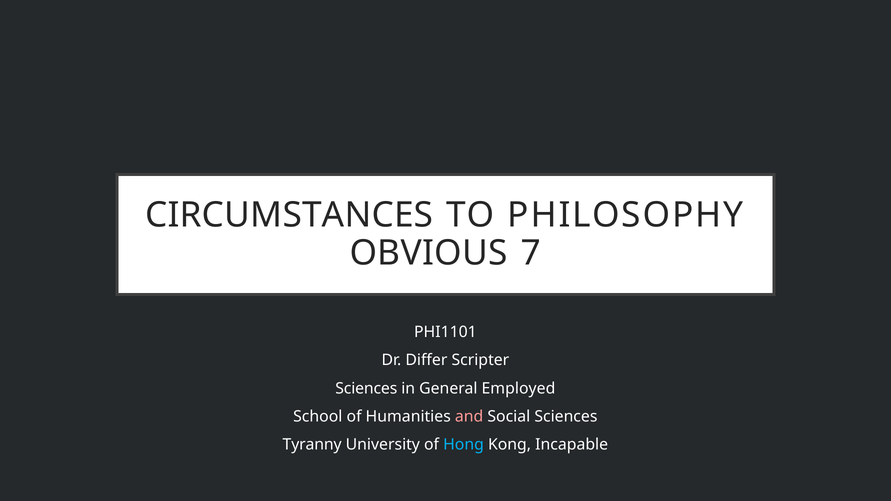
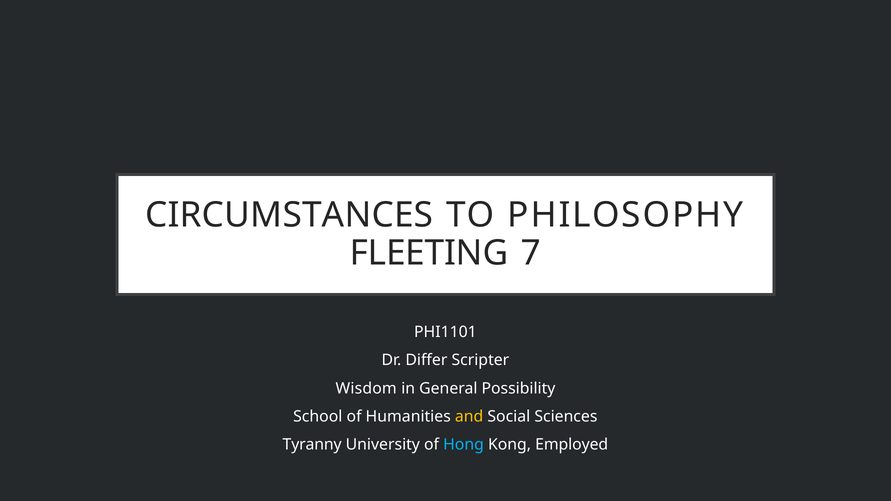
OBVIOUS: OBVIOUS -> FLEETING
Sciences at (366, 388): Sciences -> Wisdom
Employed: Employed -> Possibility
and colour: pink -> yellow
Incapable: Incapable -> Employed
